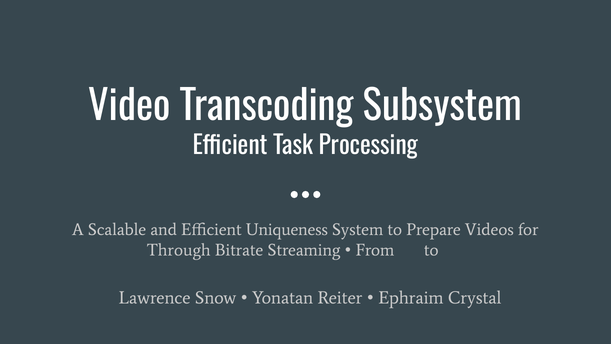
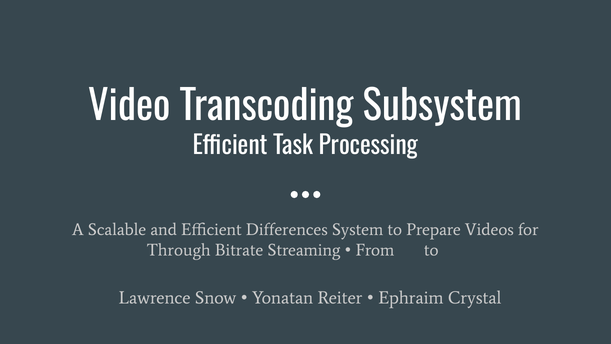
Uniqueness: Uniqueness -> Differences
